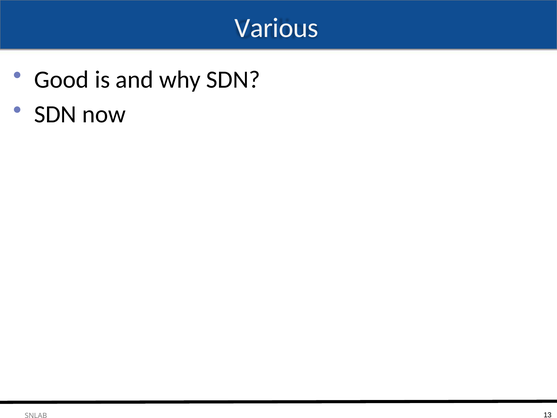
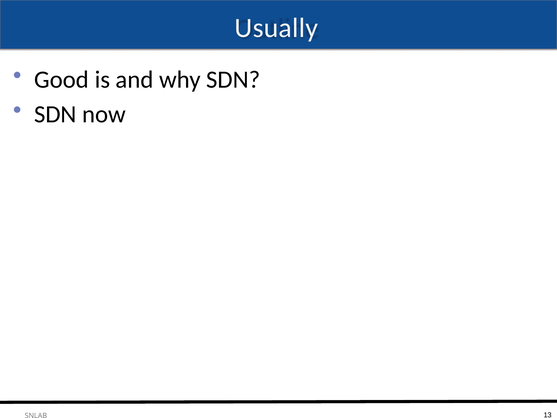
Various: Various -> Usually
